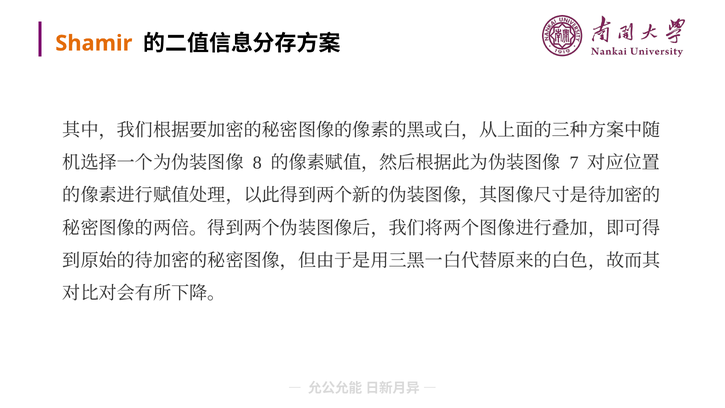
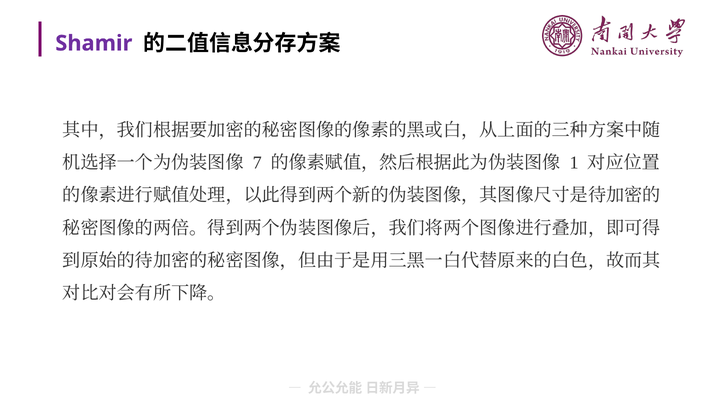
Shamir colour: orange -> purple
8: 8 -> 7
7: 7 -> 1
